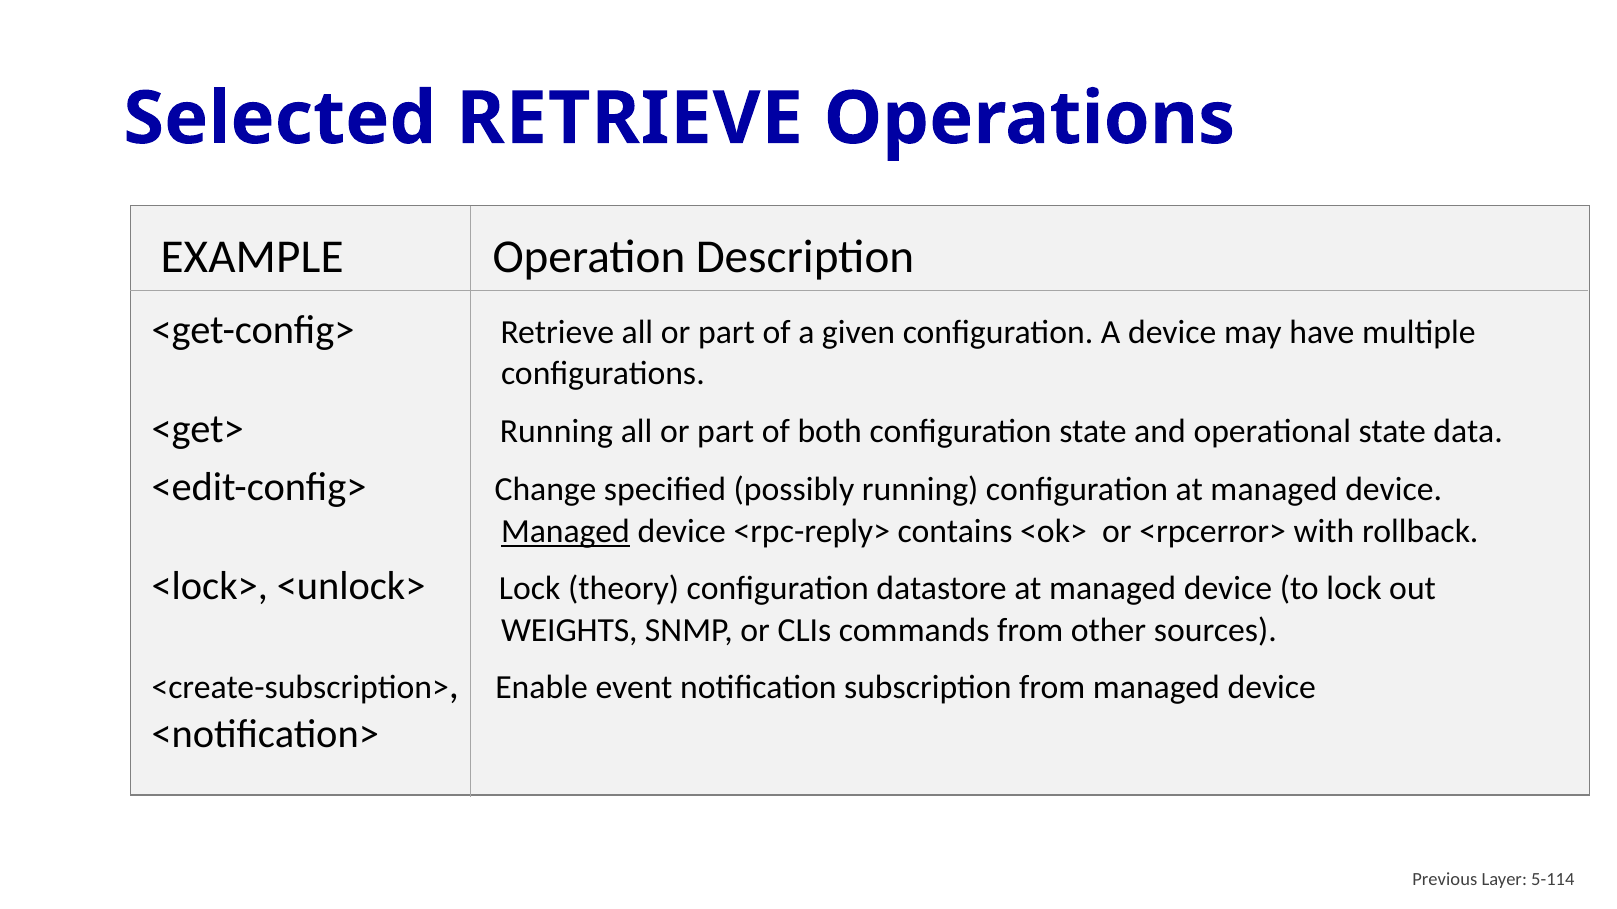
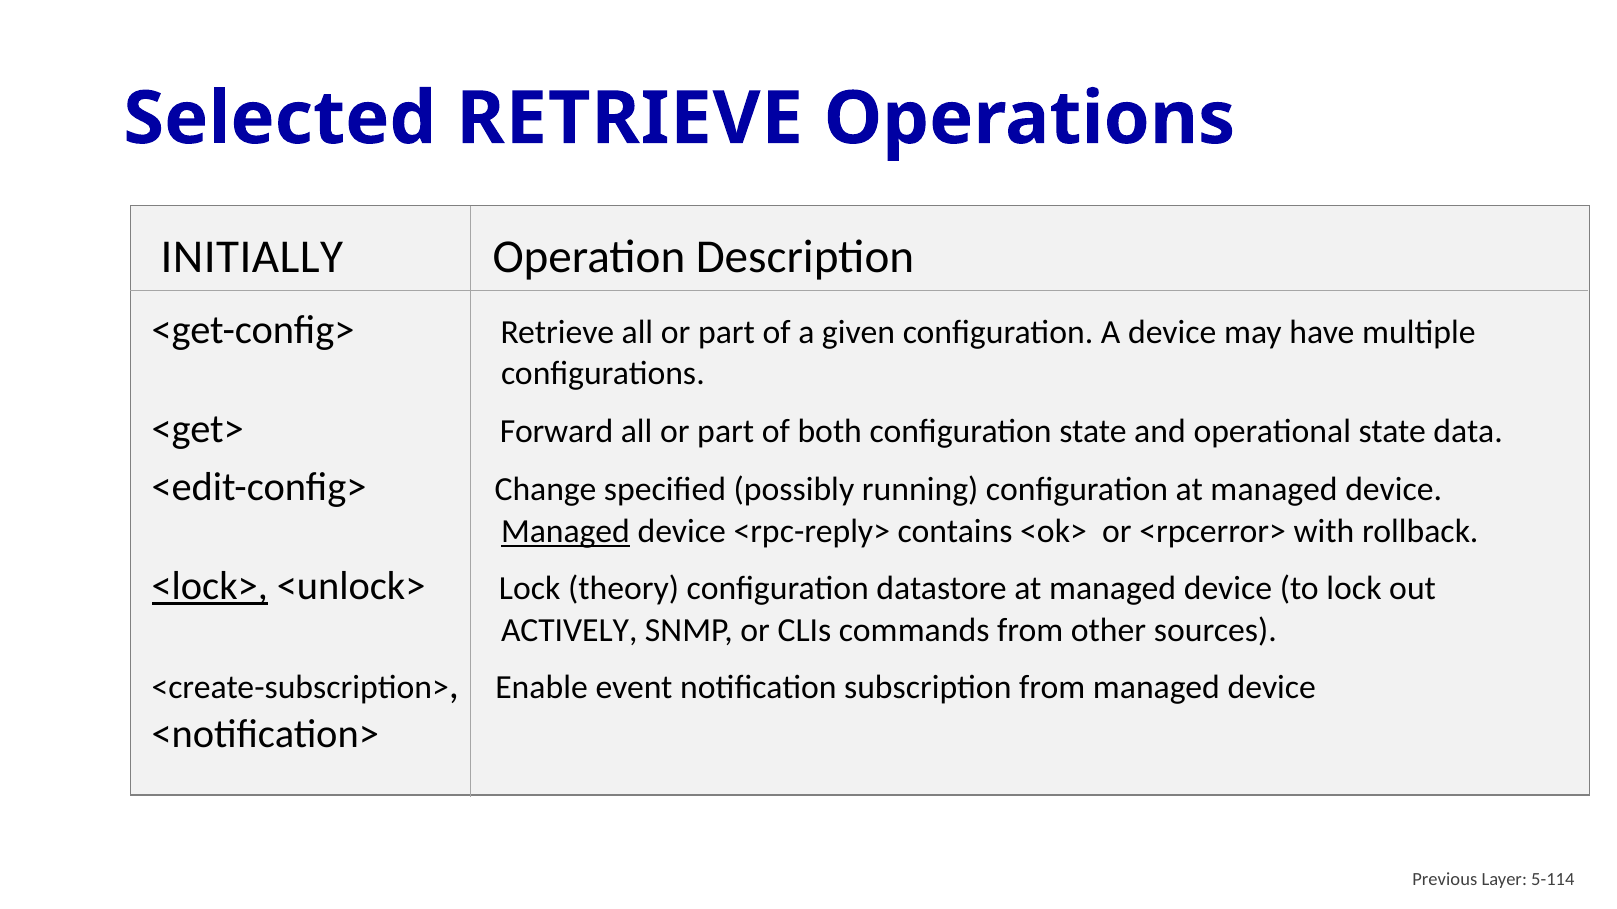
EXAMPLE: EXAMPLE -> INITIALLY
<get> Running: Running -> Forward
<lock> underline: none -> present
WEIGHTS: WEIGHTS -> ACTIVELY
